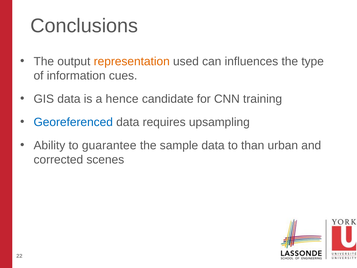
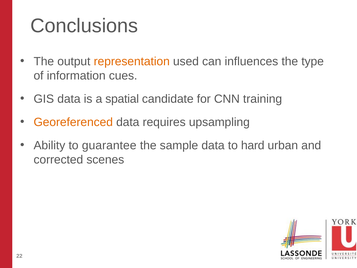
hence: hence -> spatial
Georeferenced colour: blue -> orange
than: than -> hard
